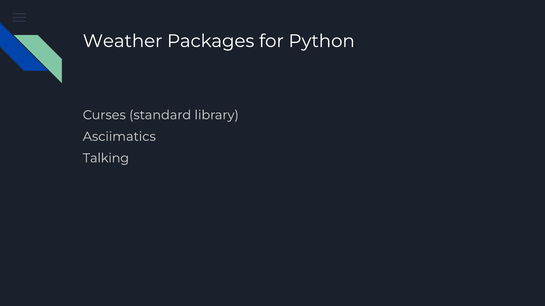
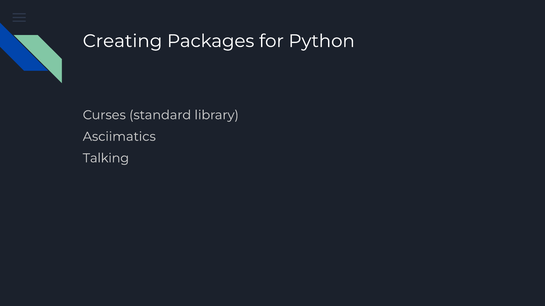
Weather: Weather -> Creating
